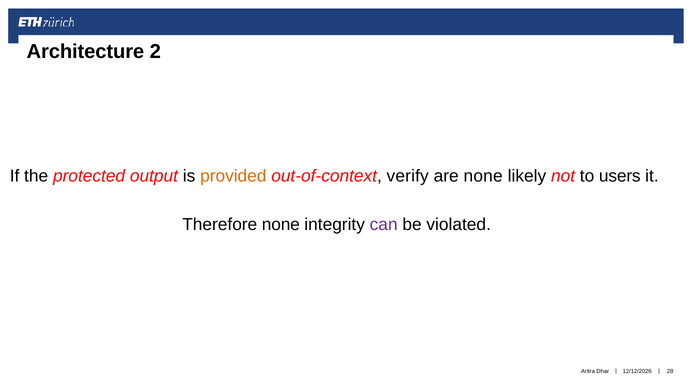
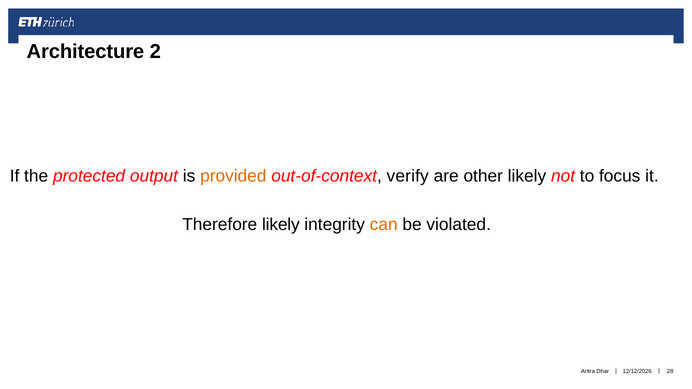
are none: none -> other
users: users -> focus
Therefore none: none -> likely
can colour: purple -> orange
